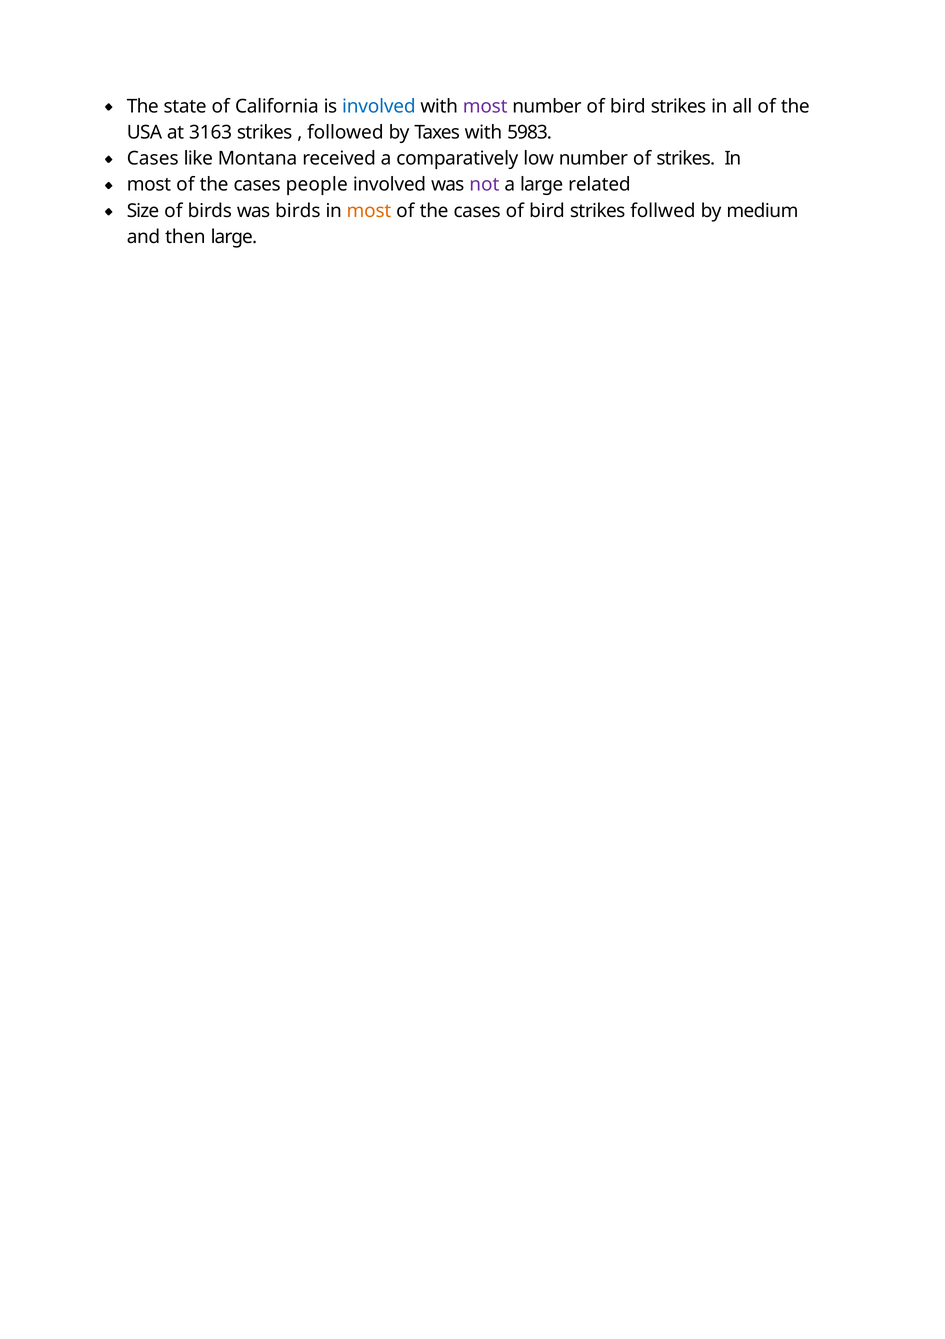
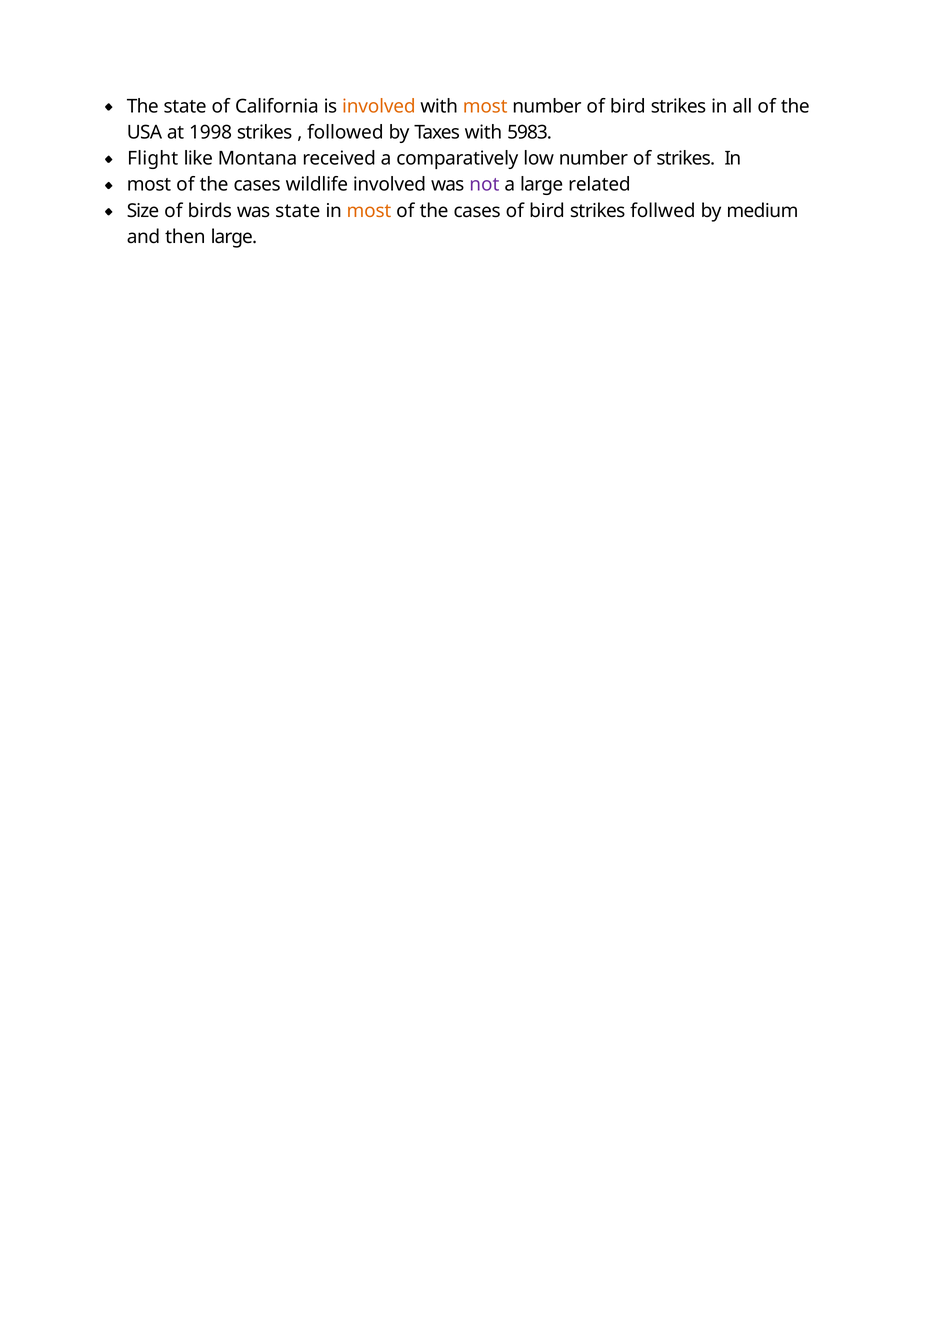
involved at (379, 106) colour: blue -> orange
most at (485, 106) colour: purple -> orange
3163: 3163 -> 1998
Cases at (153, 158): Cases -> Flight
people: people -> wildlife
was birds: birds -> state
